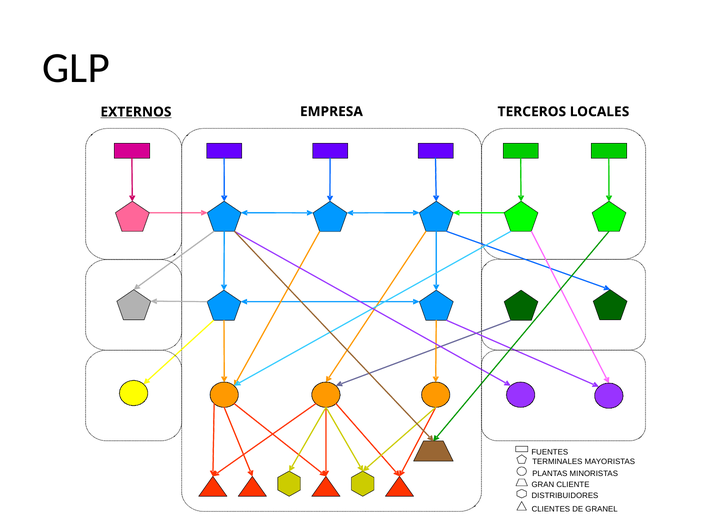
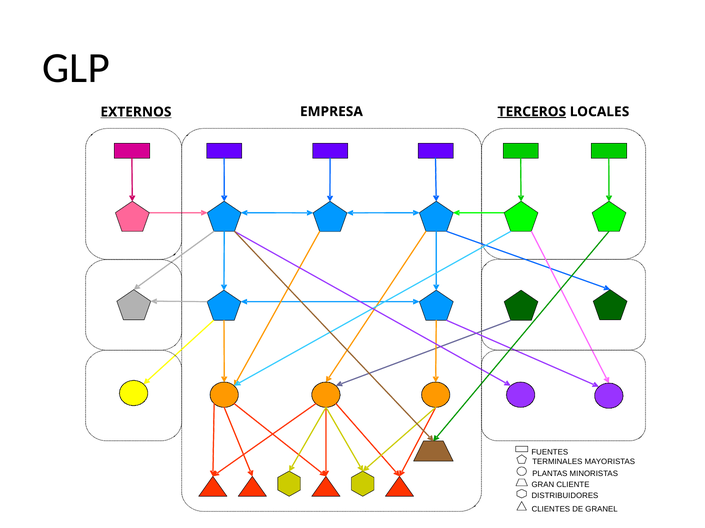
TERCEROS underline: none -> present
